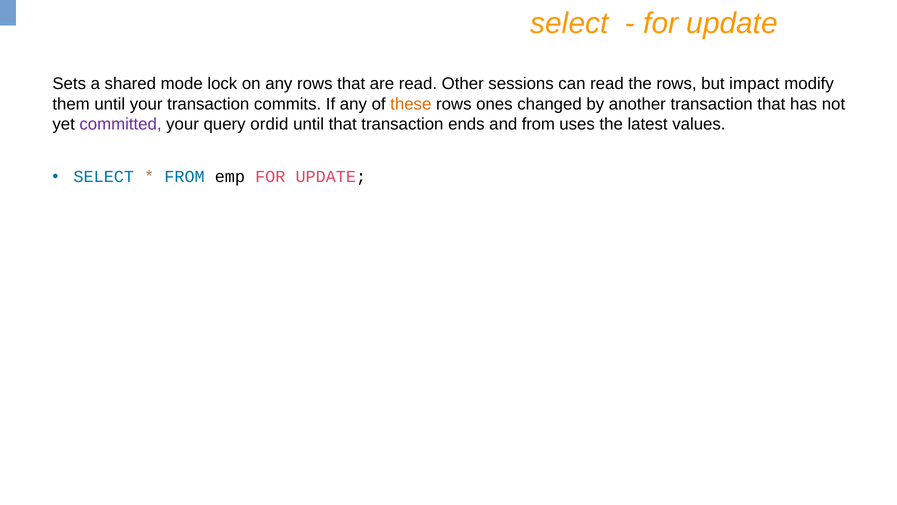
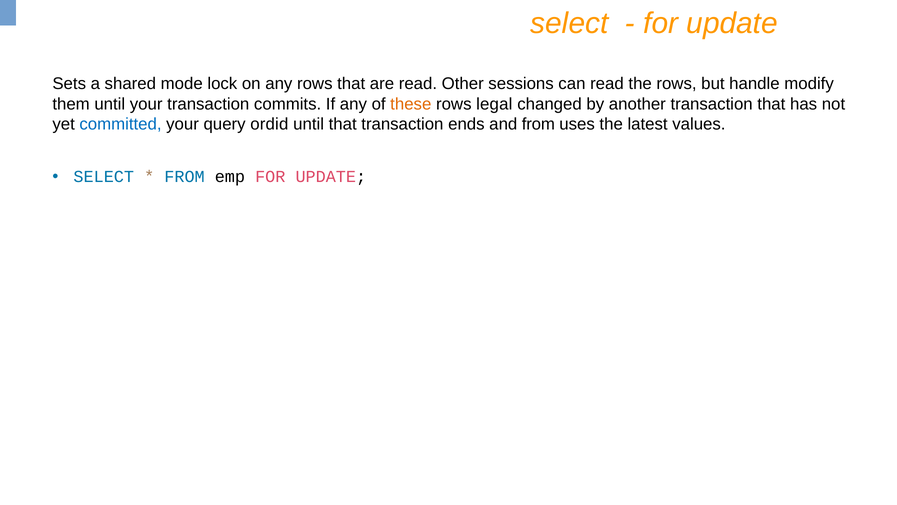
impact: impact -> handle
ones: ones -> legal
committed colour: purple -> blue
